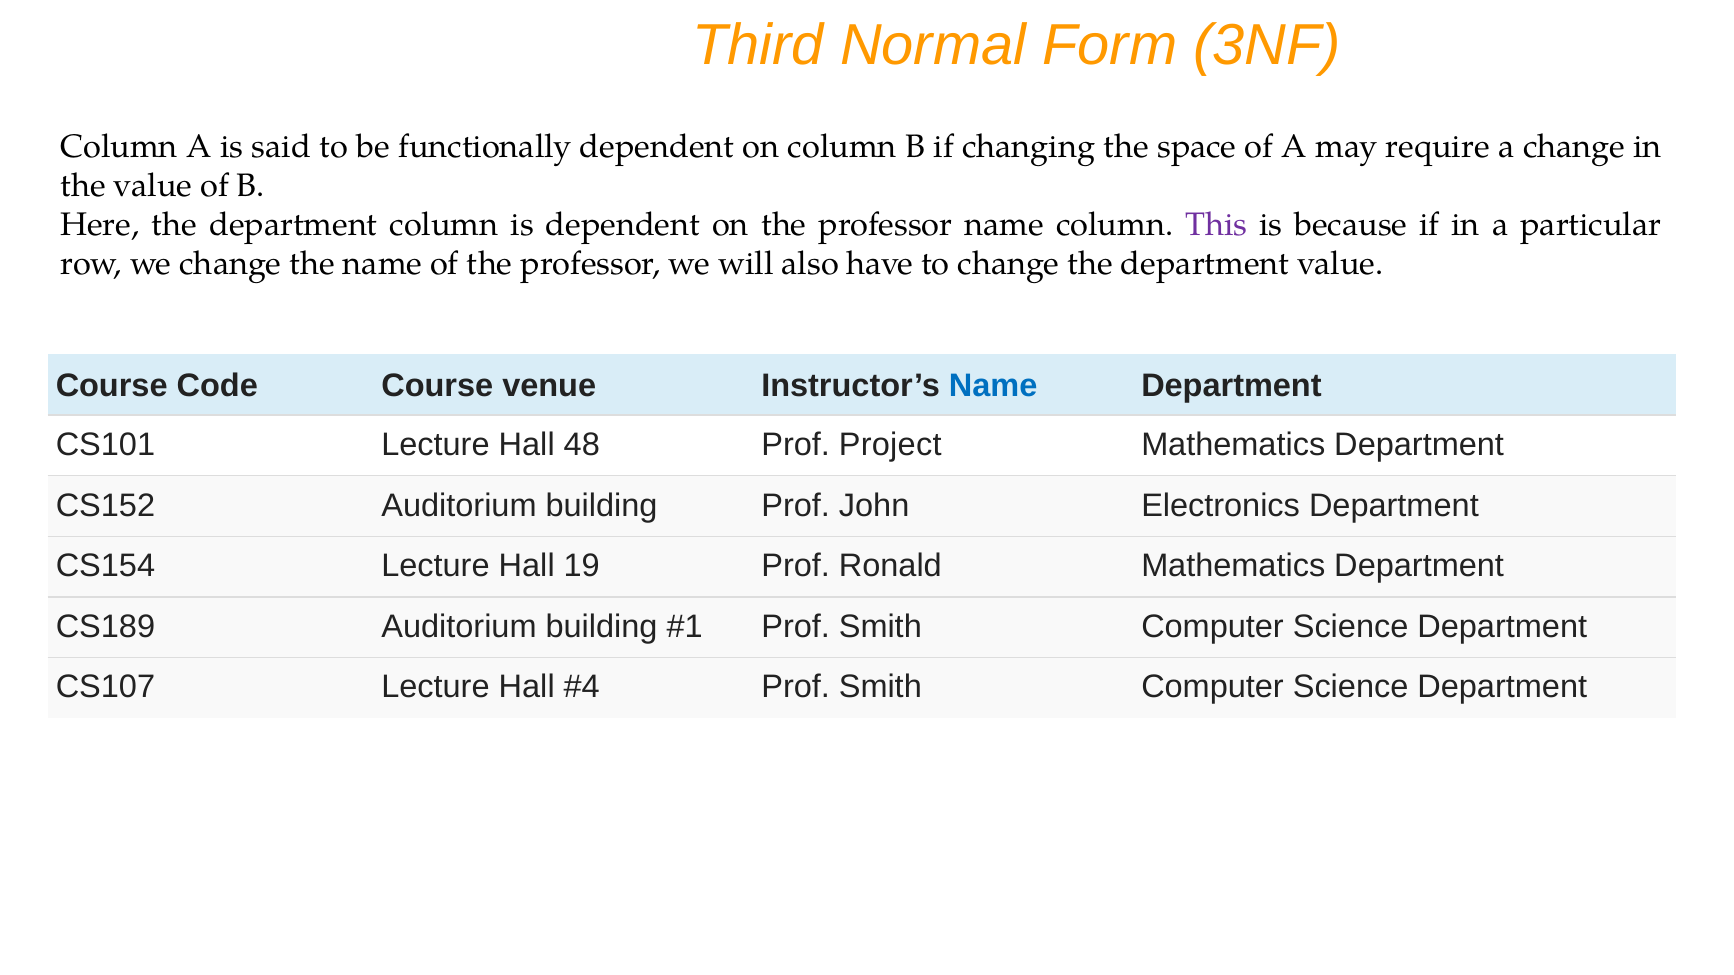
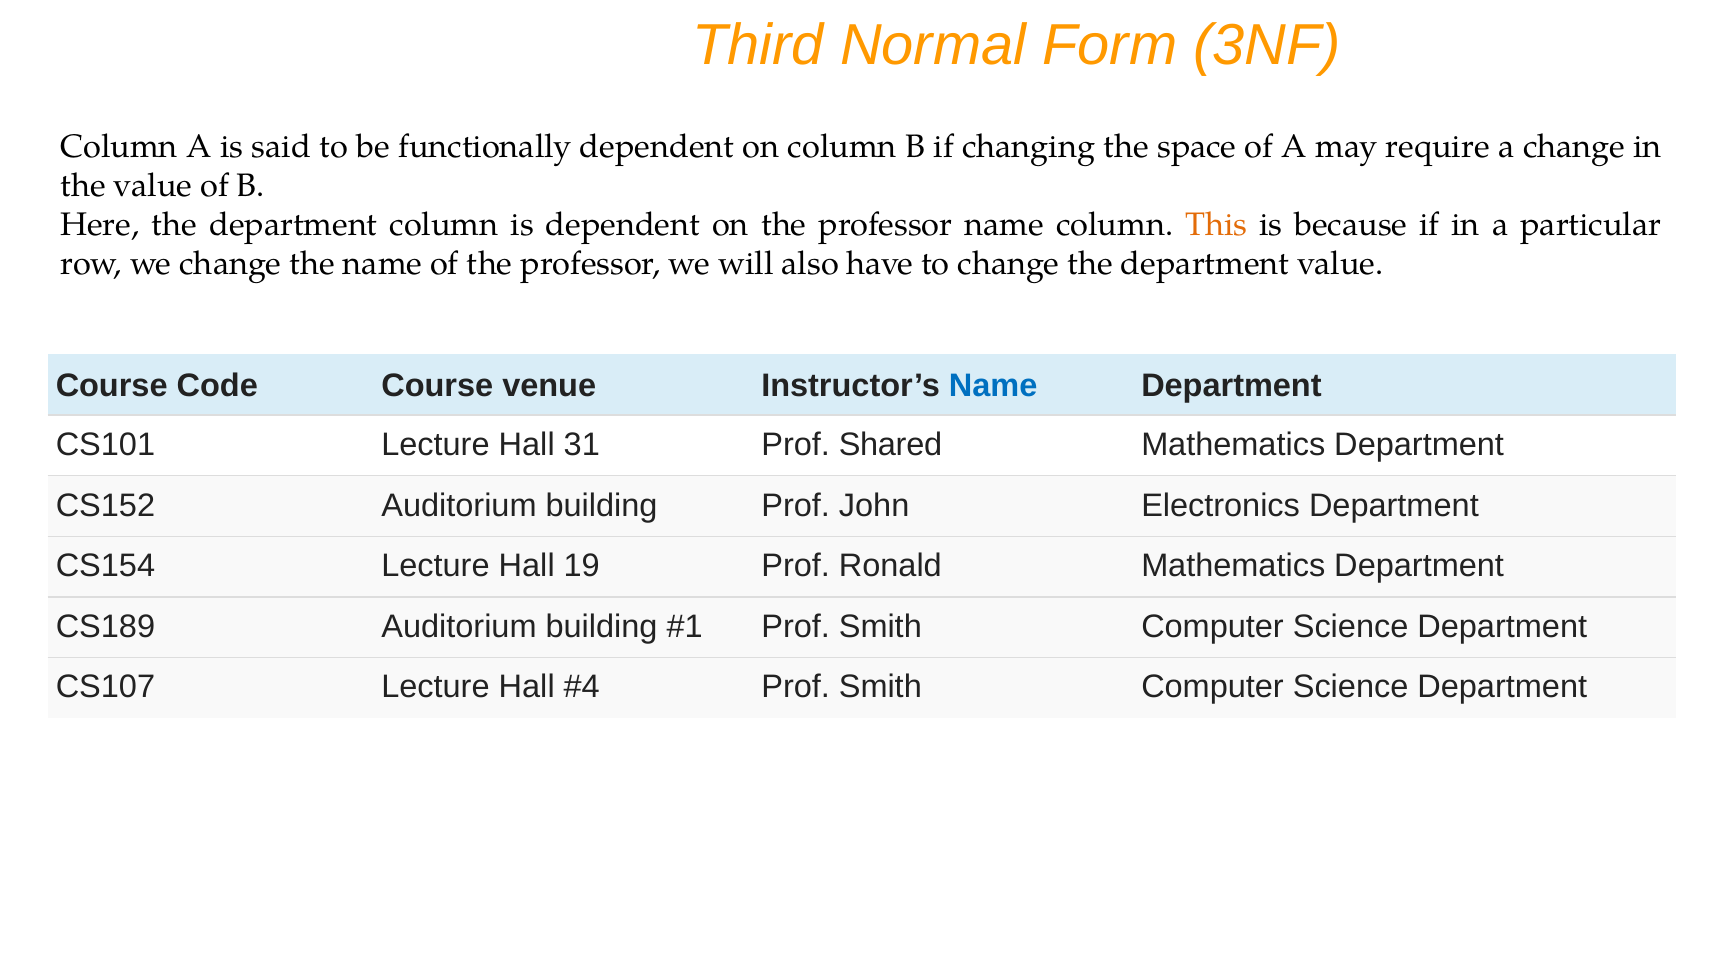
This colour: purple -> orange
48: 48 -> 31
Project: Project -> Shared
